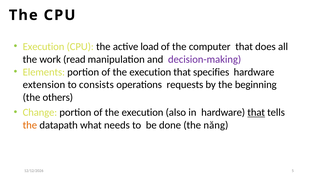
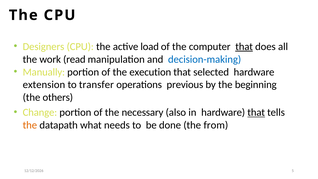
Execution at (44, 47): Execution -> Designers
that at (244, 47) underline: none -> present
decision-making colour: purple -> blue
Elements: Elements -> Manually
specifies: specifies -> selected
consists: consists -> transfer
requests: requests -> previous
execution at (143, 112): execution -> necessary
năng: năng -> from
